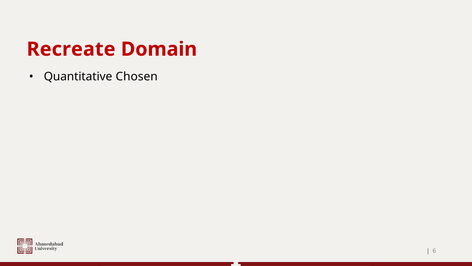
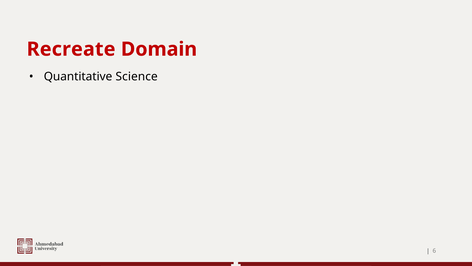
Chosen: Chosen -> Science
